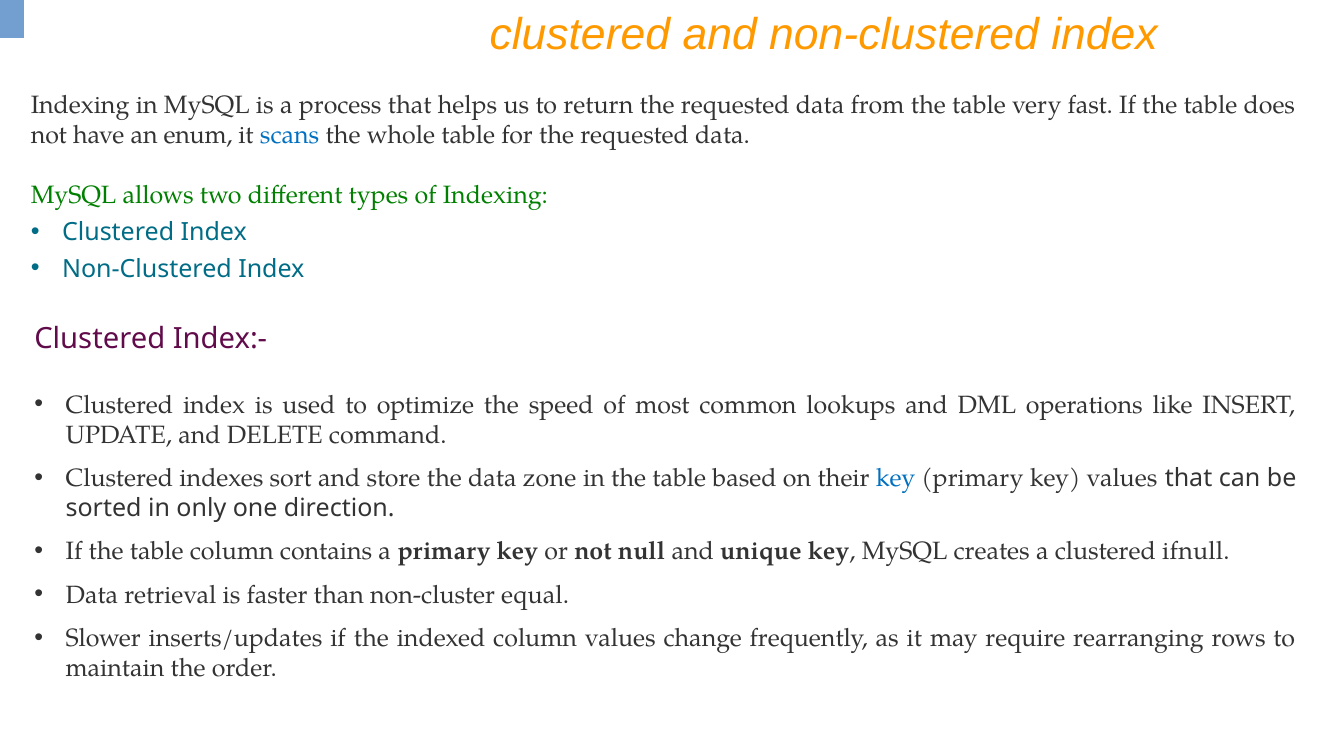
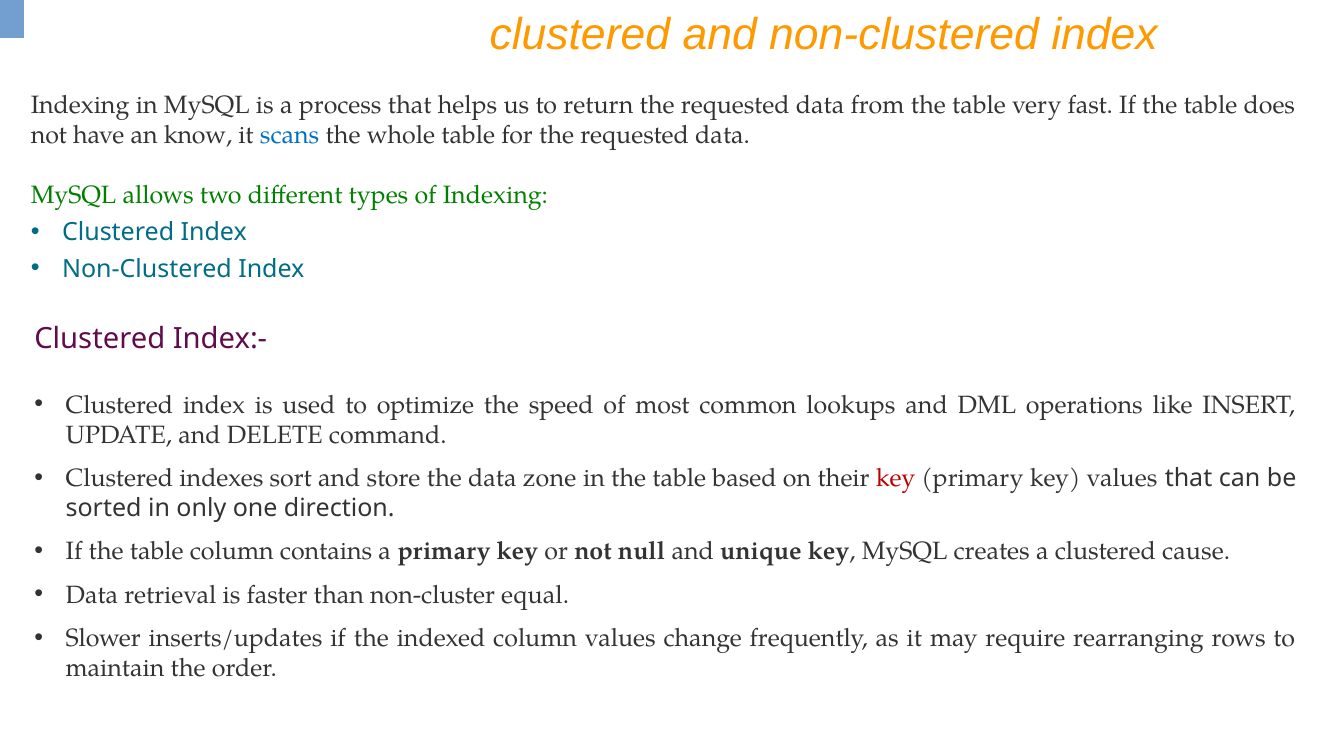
enum: enum -> know
key at (896, 478) colour: blue -> red
ifnull: ifnull -> cause
